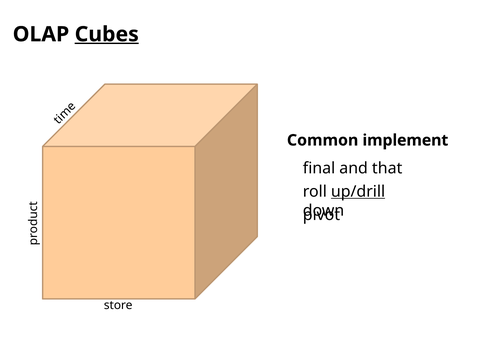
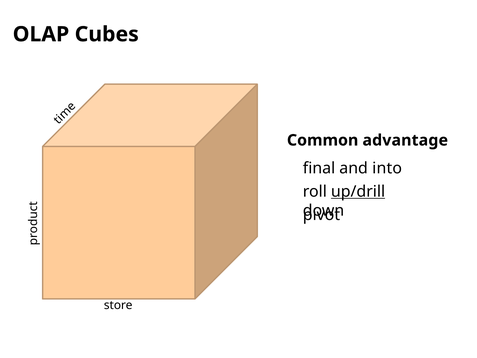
Cubes underline: present -> none
implement: implement -> advantage
that: that -> into
